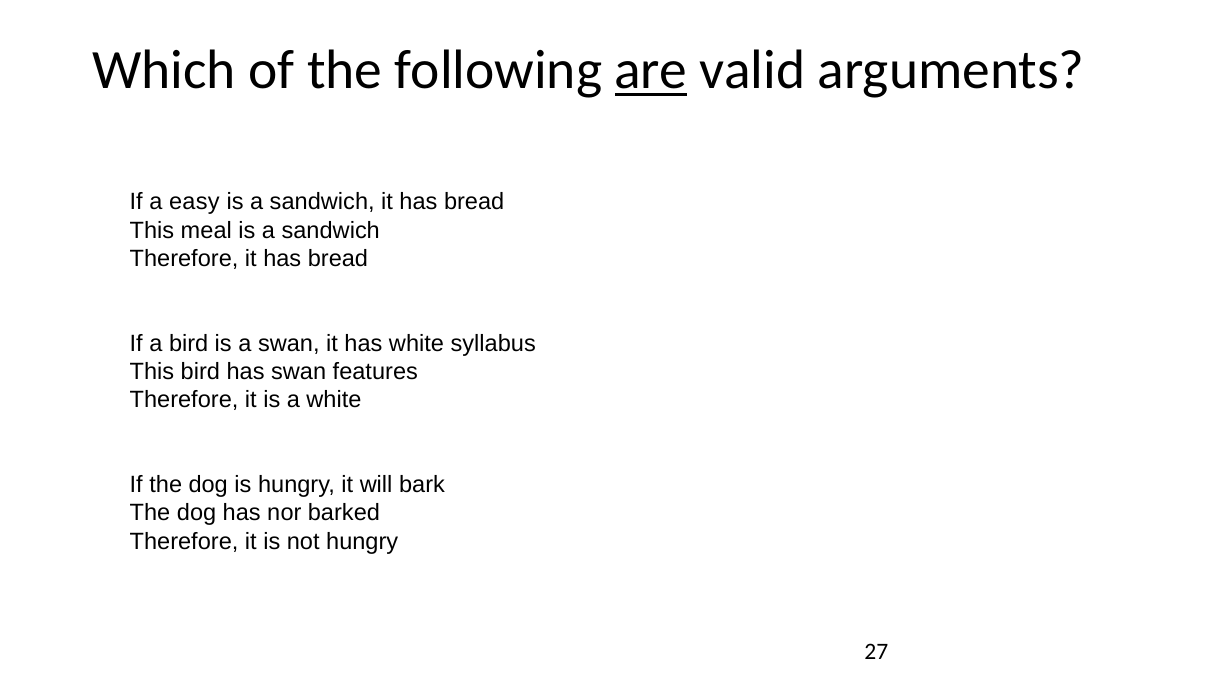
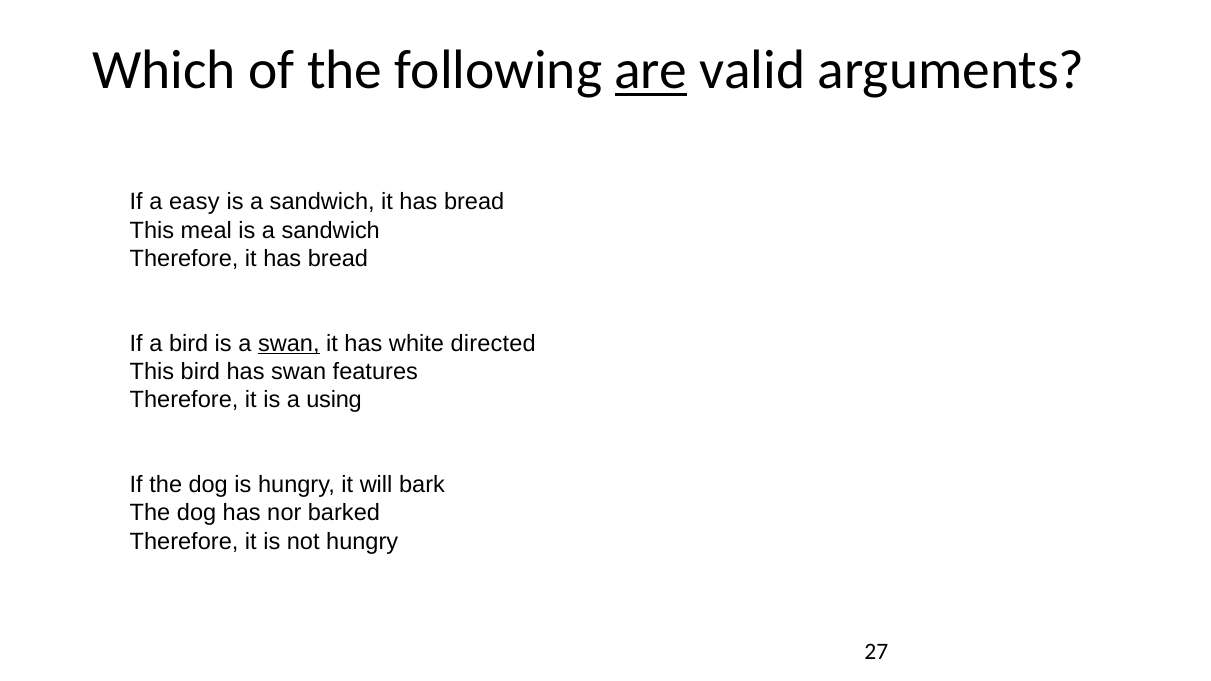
swan at (289, 344) underline: none -> present
syllabus: syllabus -> directed
a white: white -> using
